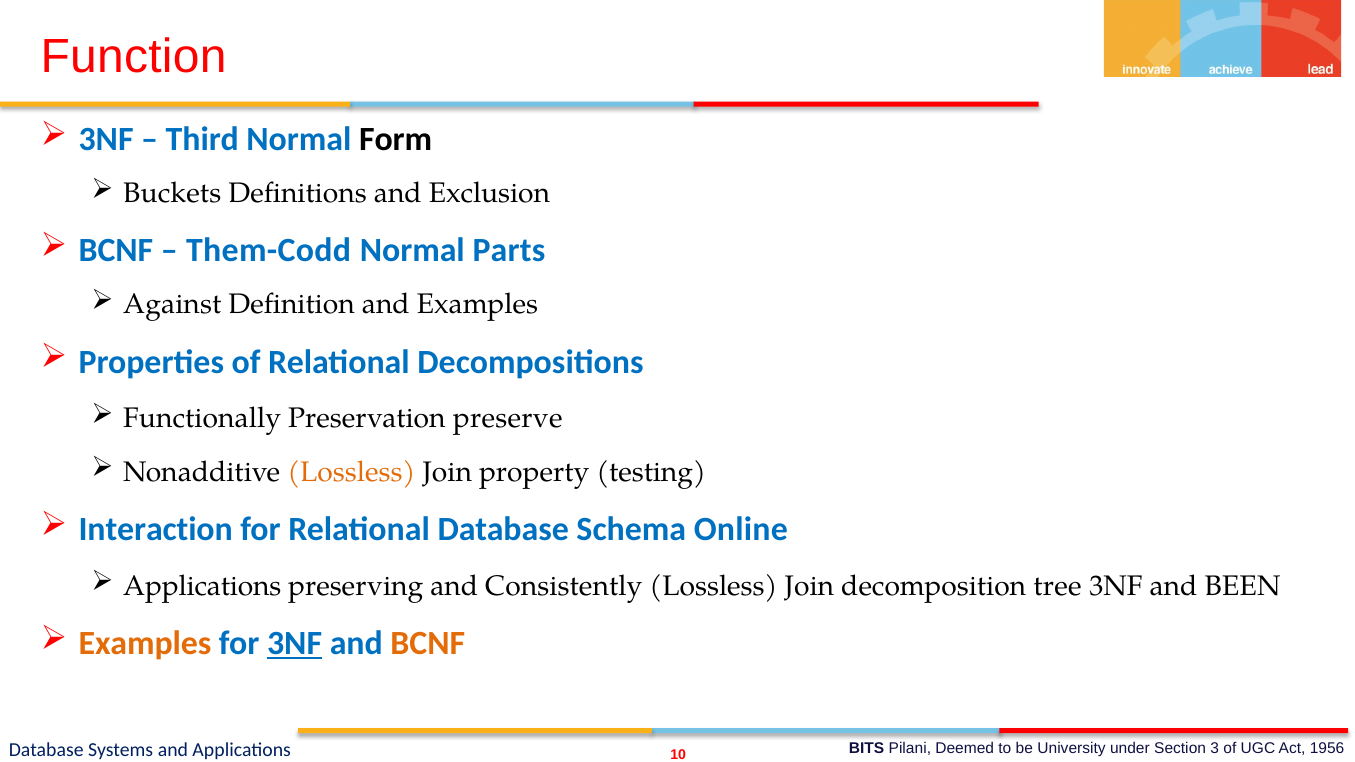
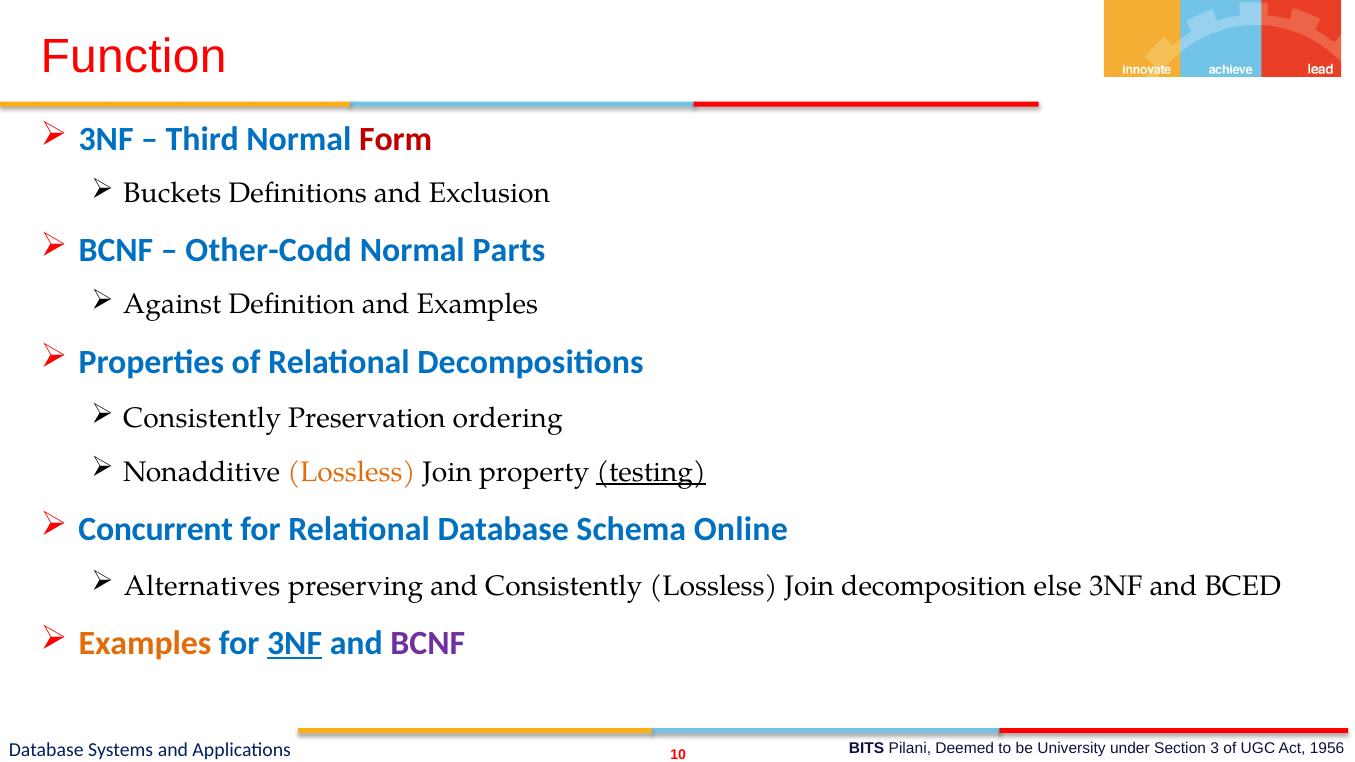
Form colour: black -> red
Them-Codd: Them-Codd -> Other-Codd
Functionally at (202, 419): Functionally -> Consistently
preserve: preserve -> ordering
testing underline: none -> present
Interaction: Interaction -> Concurrent
Applications at (202, 586): Applications -> Alternatives
tree: tree -> else
BEEN: BEEN -> BCED
BCNF at (428, 644) colour: orange -> purple
